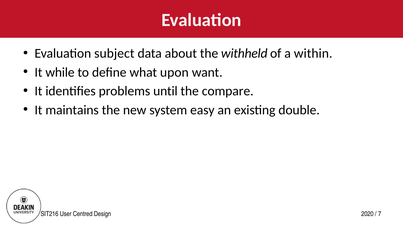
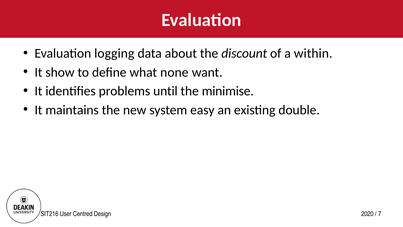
subject: subject -> logging
withheld: withheld -> discount
while: while -> show
upon: upon -> none
compare: compare -> minimise
